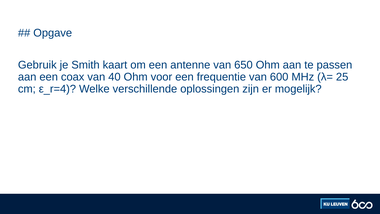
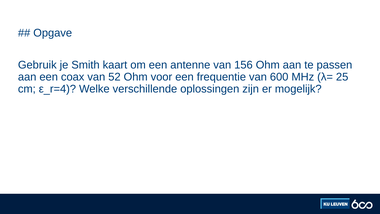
650: 650 -> 156
40: 40 -> 52
